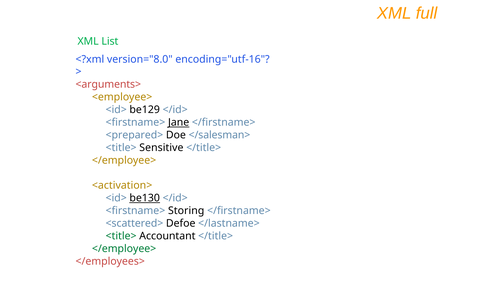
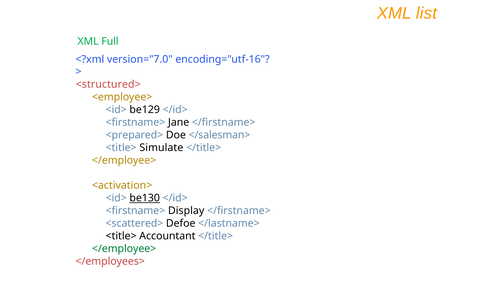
full: full -> list
List: List -> Full
version="8.0: version="8.0 -> version="7.0
<arguments>: <arguments> -> <structured>
Jane underline: present -> none
Sensitive: Sensitive -> Simulate
Storing: Storing -> Display
<title> at (121, 236) colour: green -> black
